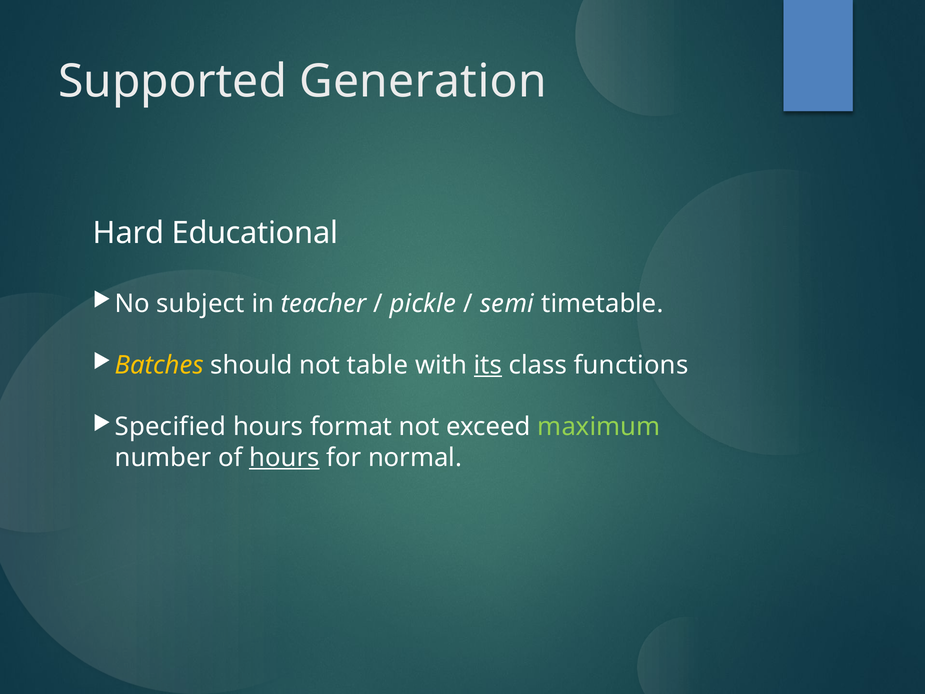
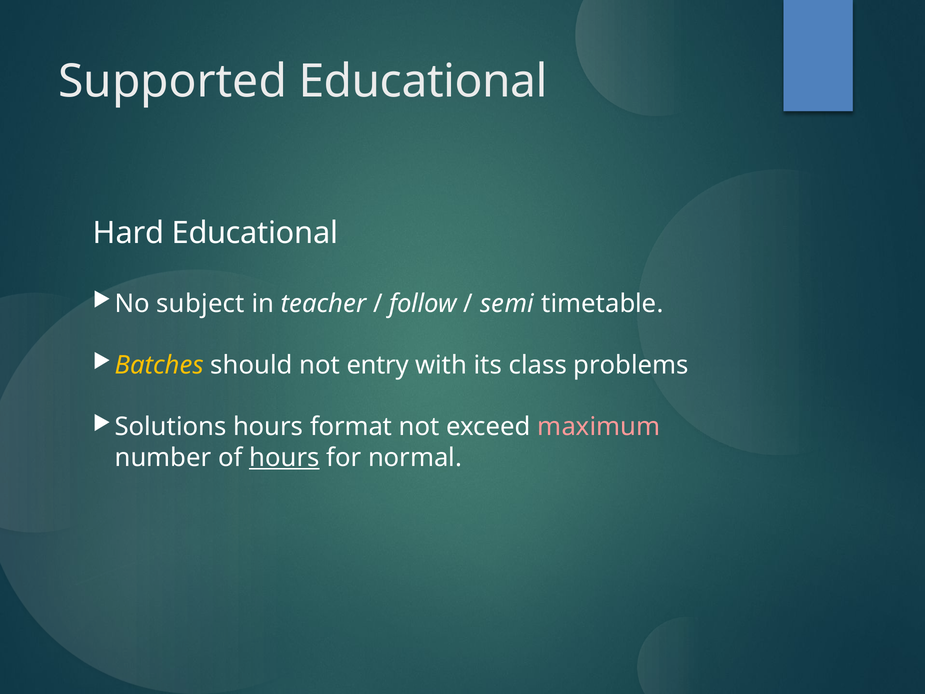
Supported Generation: Generation -> Educational
pickle: pickle -> follow
table: table -> entry
its underline: present -> none
functions: functions -> problems
Specified: Specified -> Solutions
maximum colour: light green -> pink
